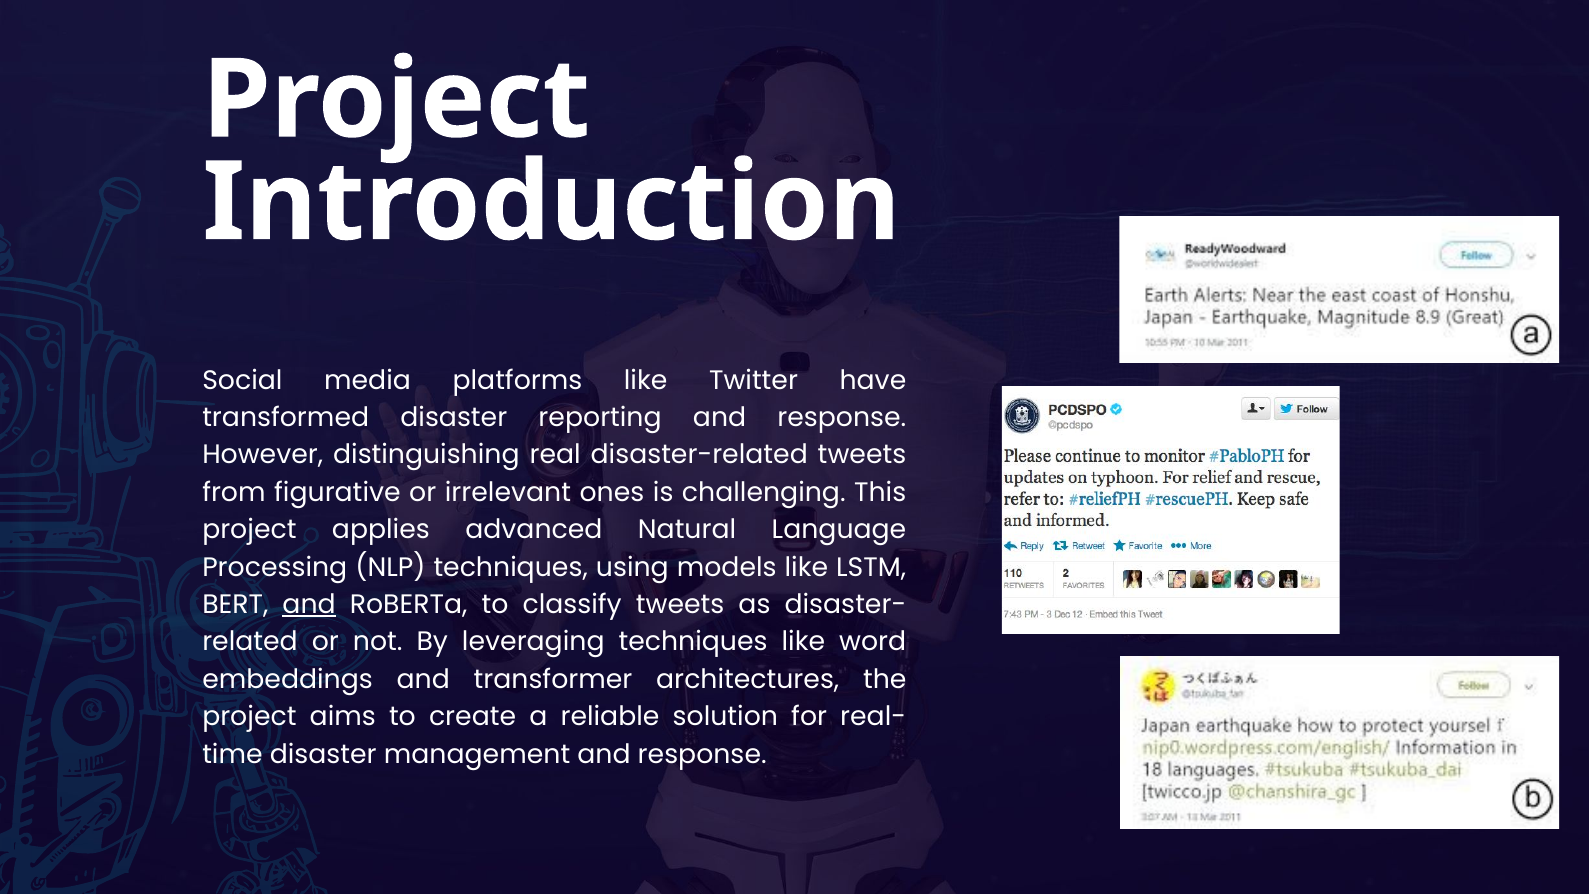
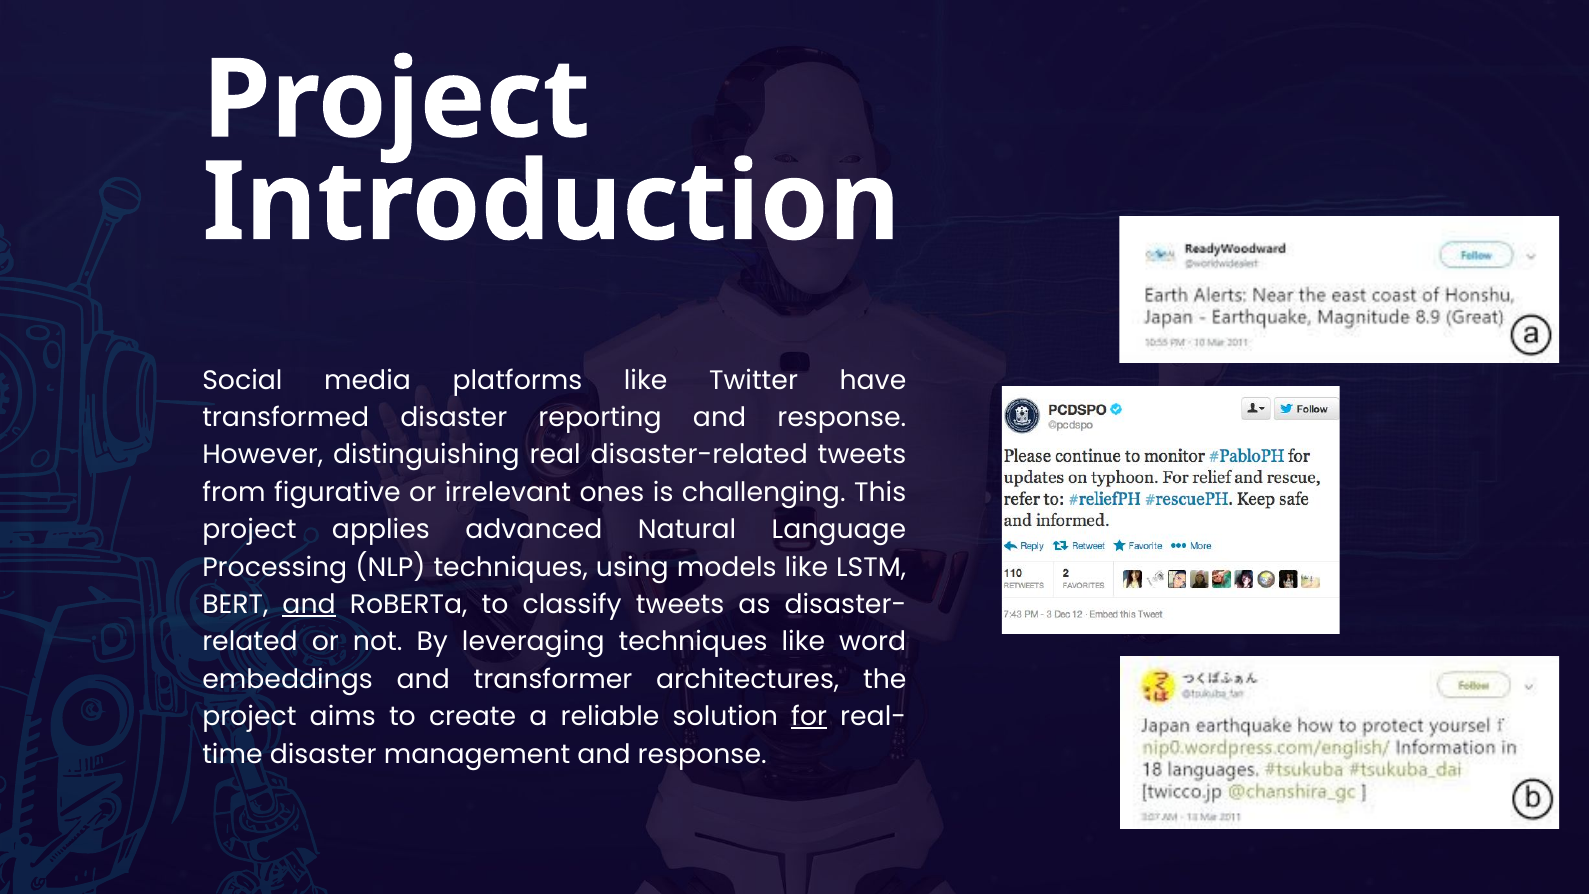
for underline: none -> present
